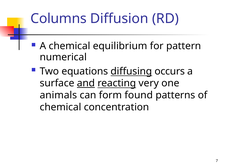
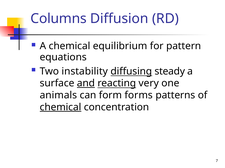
numerical: numerical -> equations
equations: equations -> instability
occurs: occurs -> steady
found: found -> forms
chemical at (61, 108) underline: none -> present
